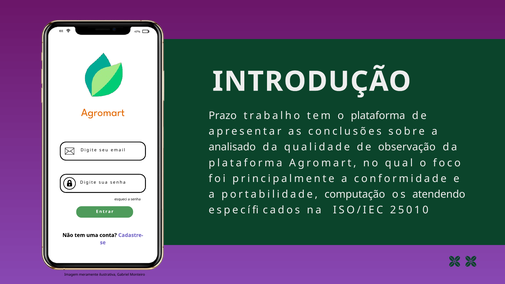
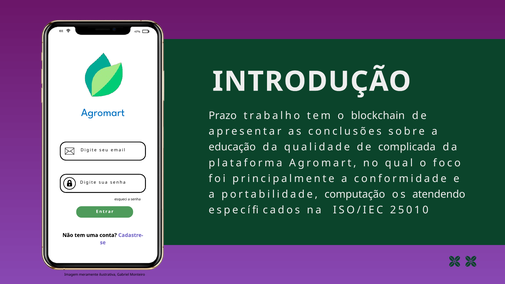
Agromart at (103, 112) colour: orange -> blue
o plataforma: plataforma -> blockchain
analisado: analisado -> educação
observação: observação -> complicada
